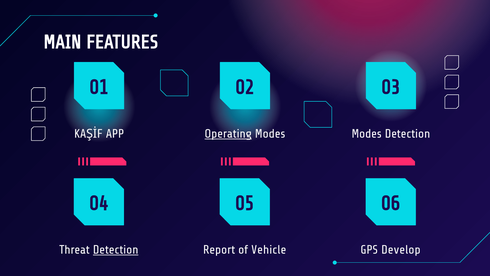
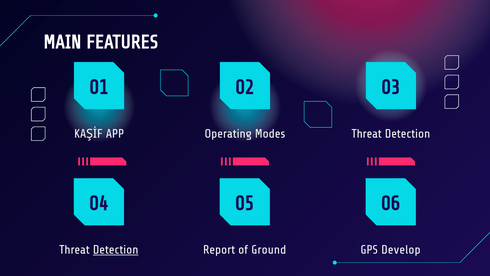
Operating underline: present -> none
Modes Modes: Modes -> Threat
Vehicle: Vehicle -> Ground
